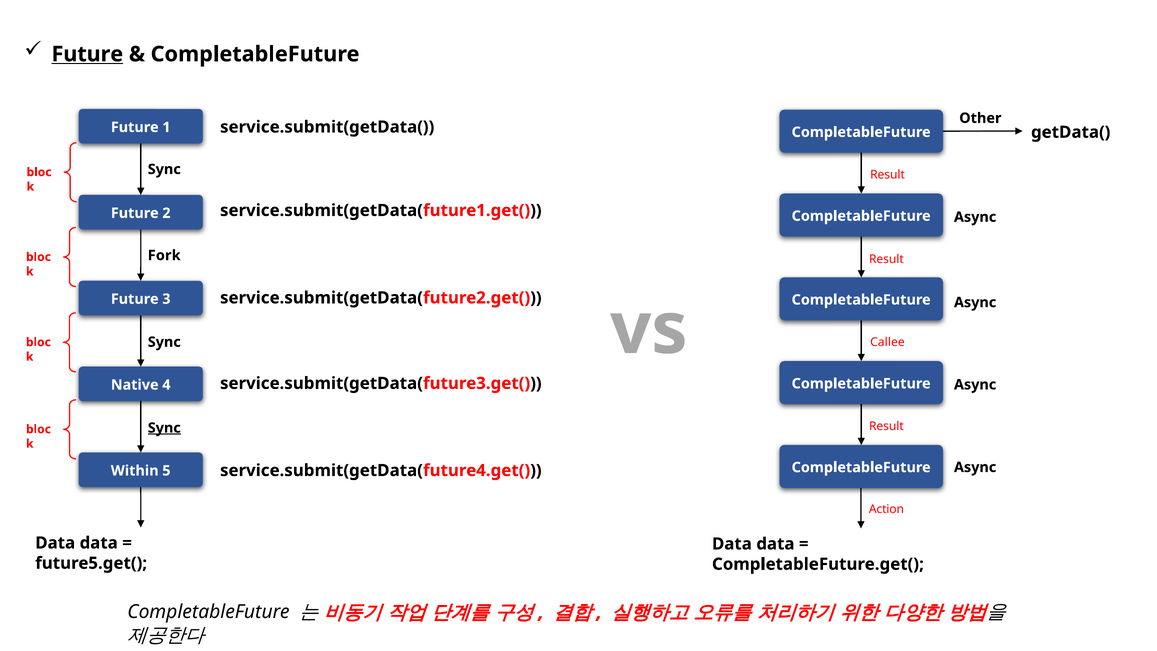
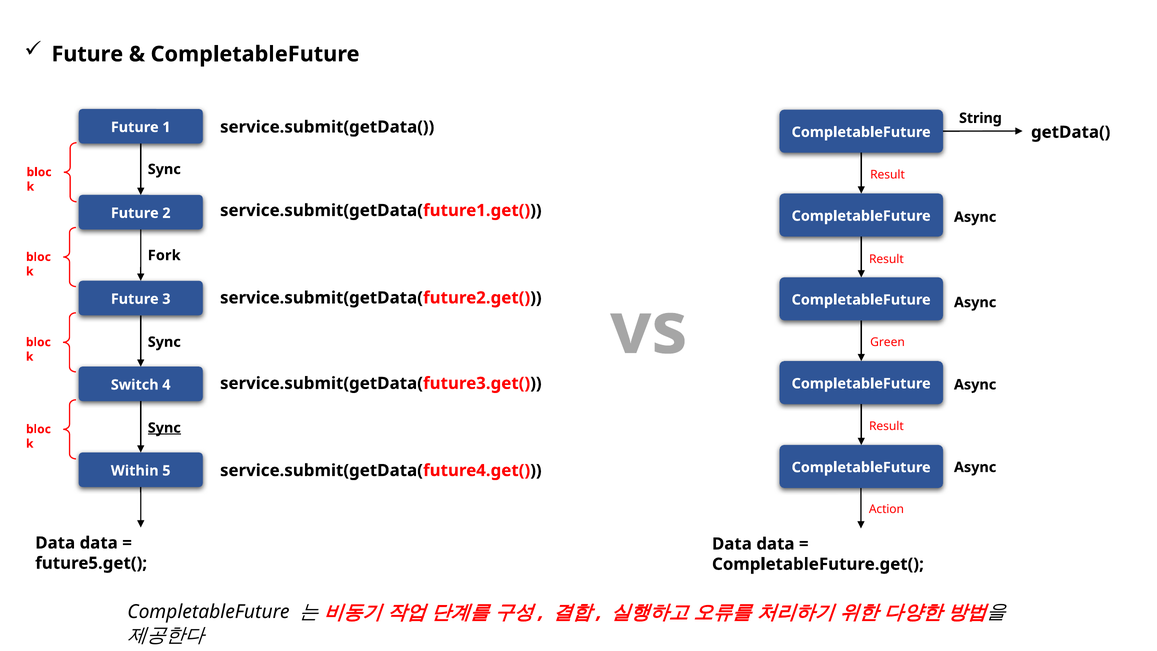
Future at (87, 54) underline: present -> none
Other: Other -> String
Callee: Callee -> Green
Native: Native -> Switch
